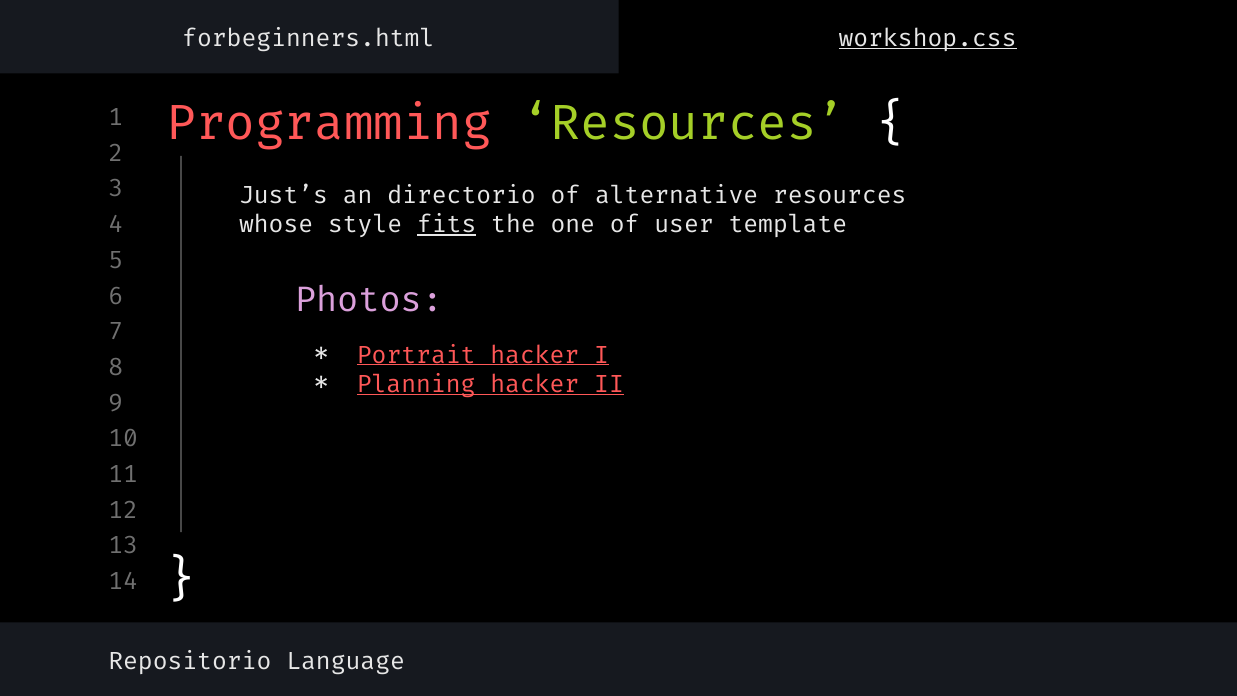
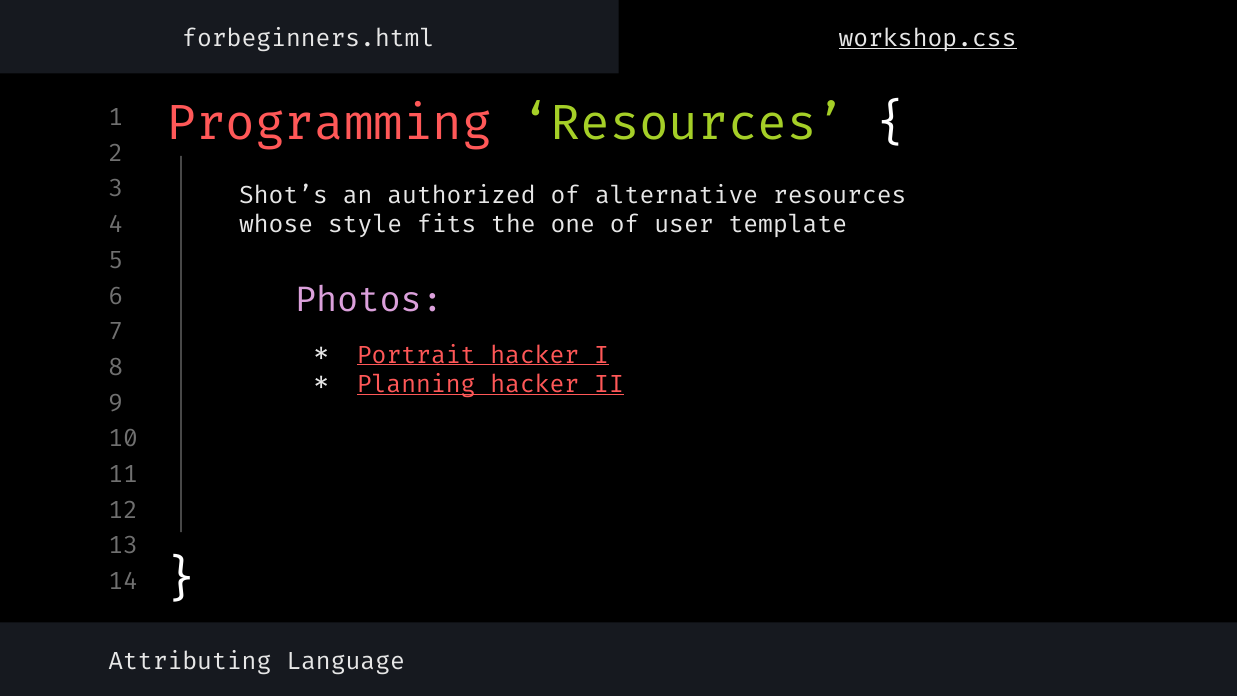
Just’s: Just’s -> Shot’s
directorio: directorio -> authorized
fits underline: present -> none
Repositorio: Repositorio -> Attributing
